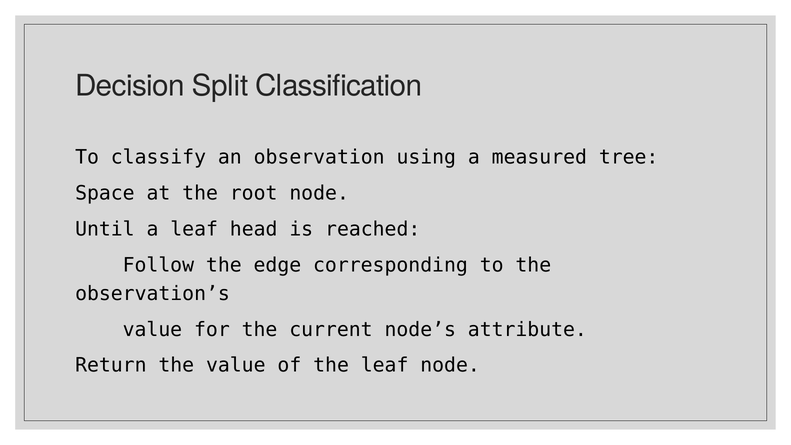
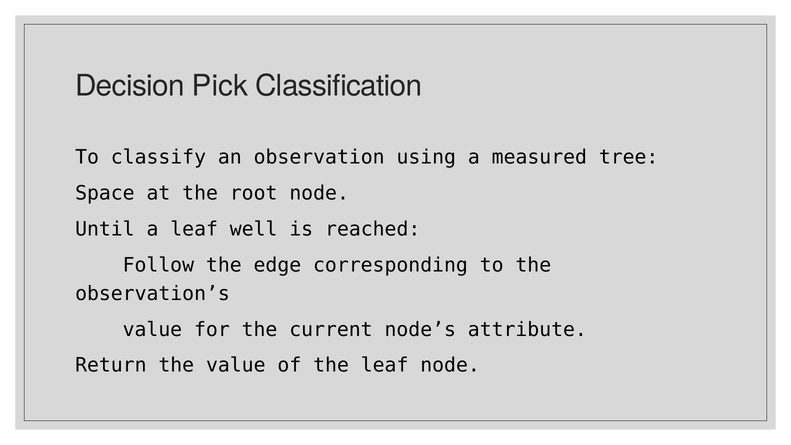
Split: Split -> Pick
head: head -> well
